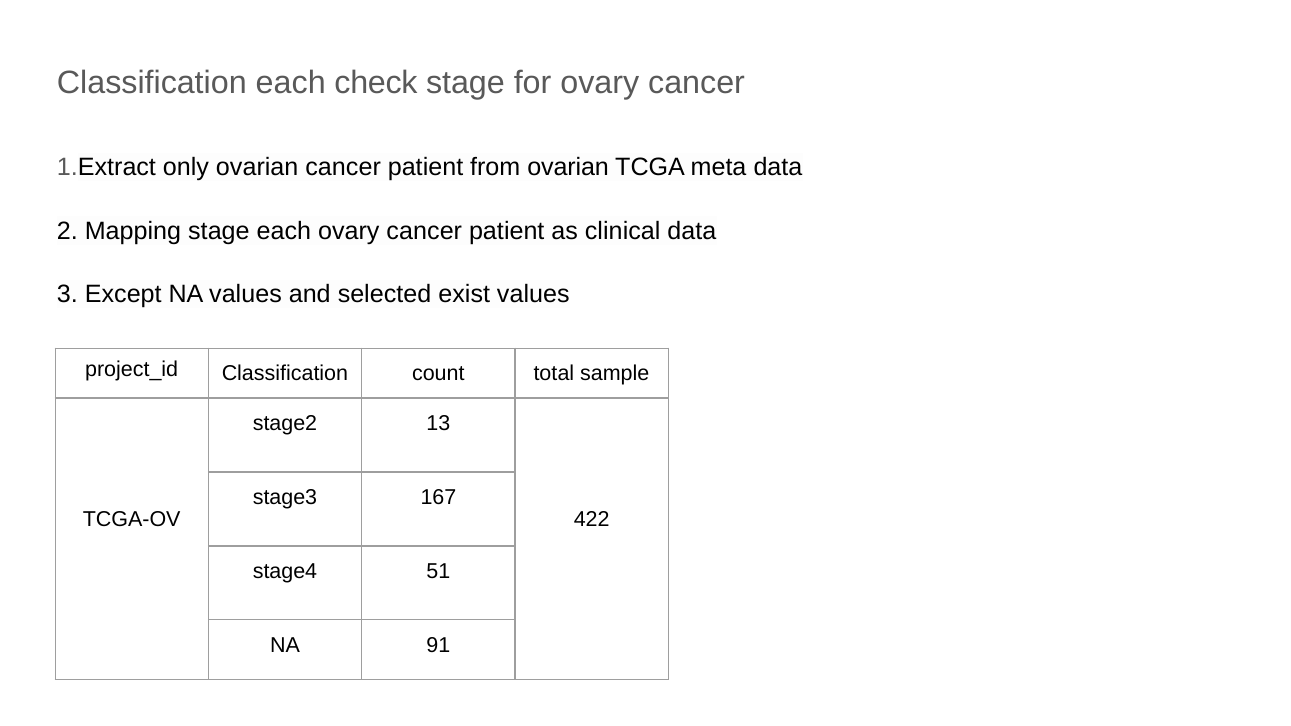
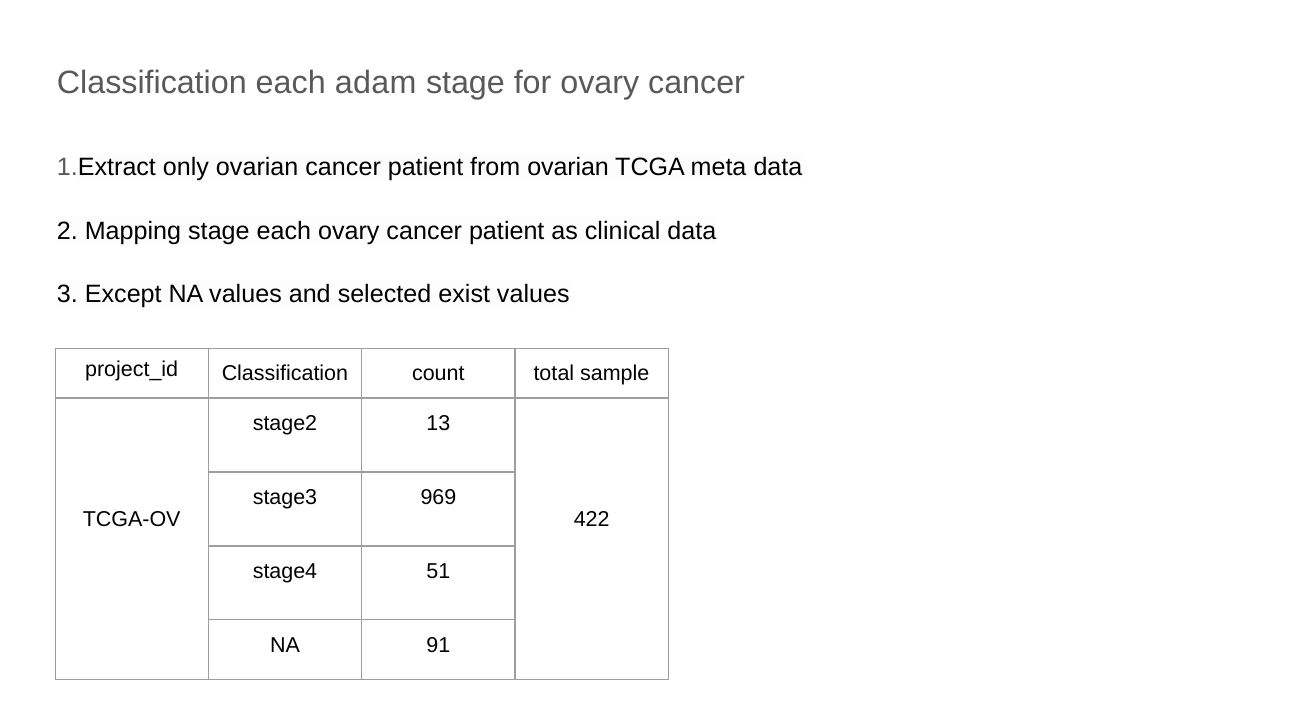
check: check -> adam
167: 167 -> 969
